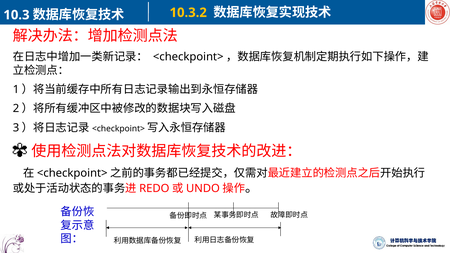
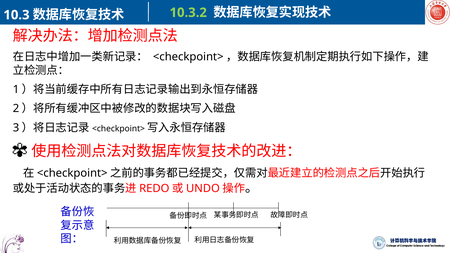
10.3.2 colour: yellow -> light green
